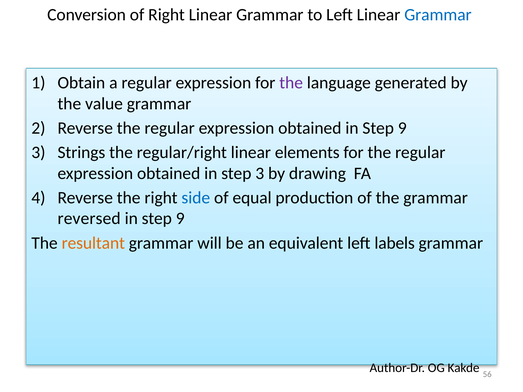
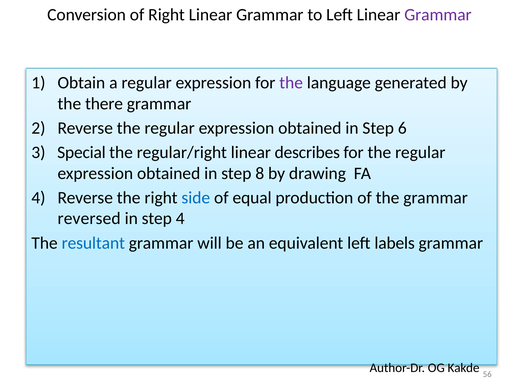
Grammar at (438, 15) colour: blue -> purple
value: value -> there
obtained in Step 9: 9 -> 6
Strings: Strings -> Special
elements: elements -> describes
step 3: 3 -> 8
9 at (180, 219): 9 -> 4
resultant colour: orange -> blue
